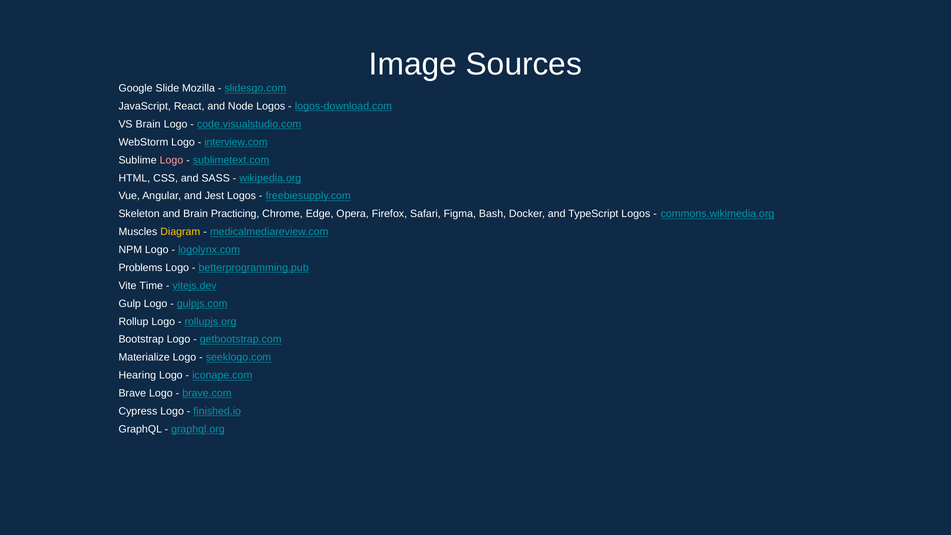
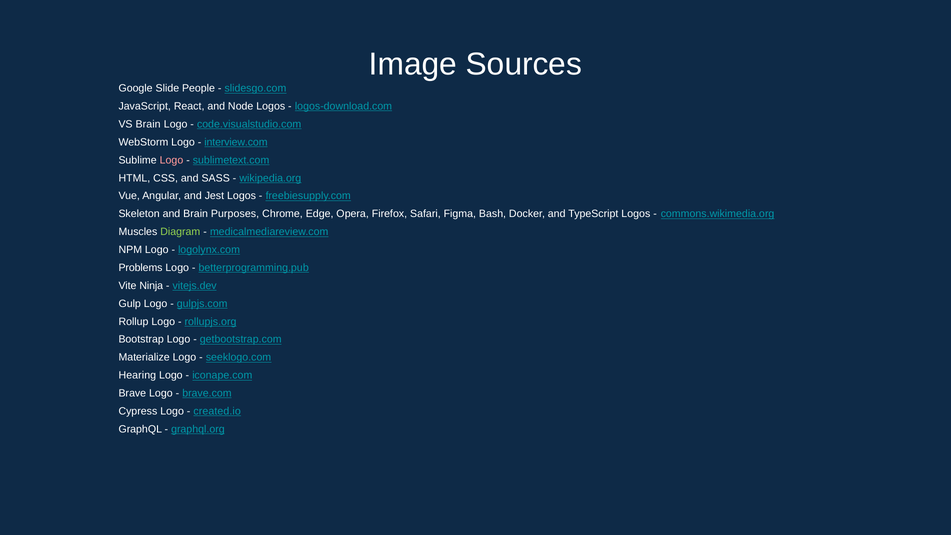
Mozilla: Mozilla -> People
Practicing: Practicing -> Purposes
Diagram colour: yellow -> light green
Time: Time -> Ninja
finished.io: finished.io -> created.io
